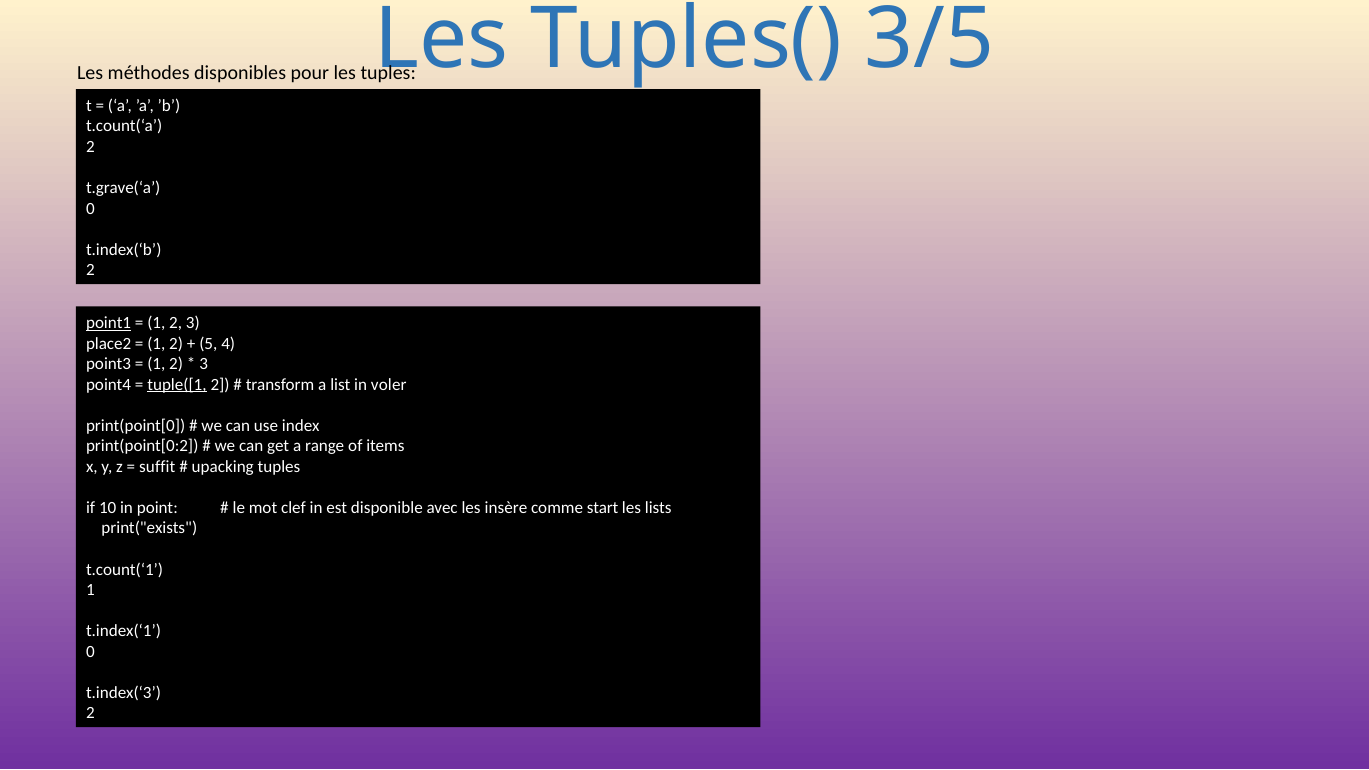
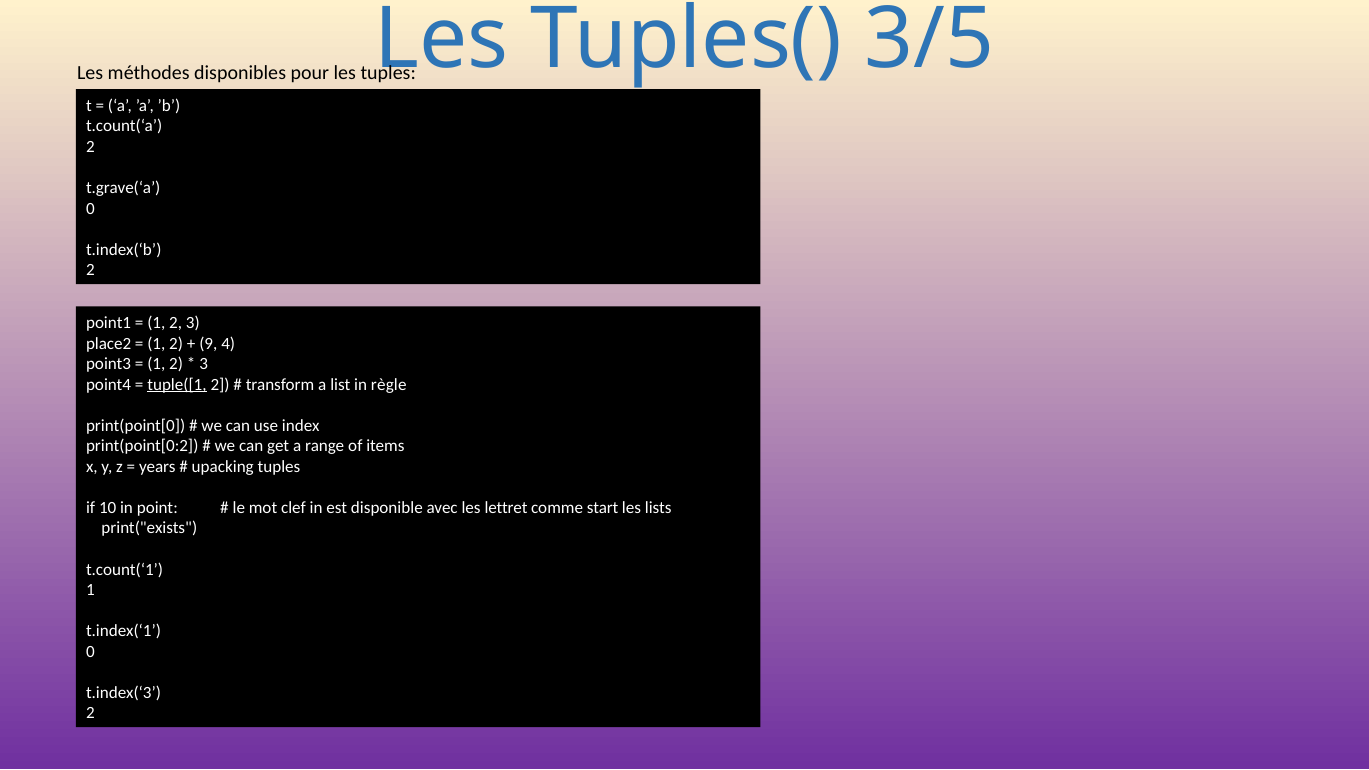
point1 underline: present -> none
5: 5 -> 9
voler: voler -> règle
suffit: suffit -> years
insère: insère -> lettret
